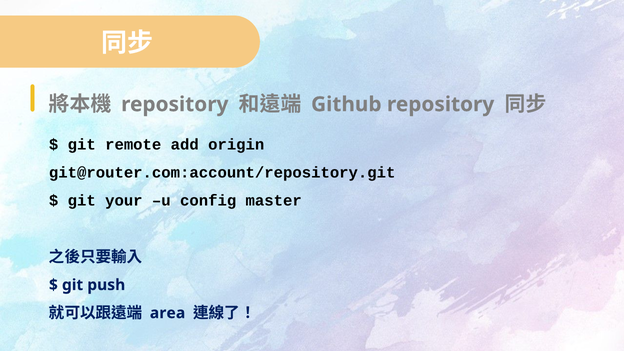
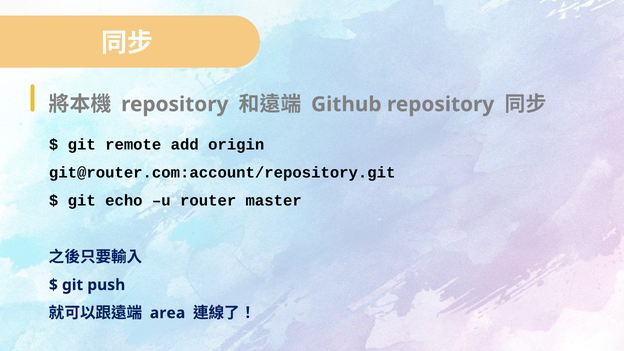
your: your -> echo
config: config -> router
